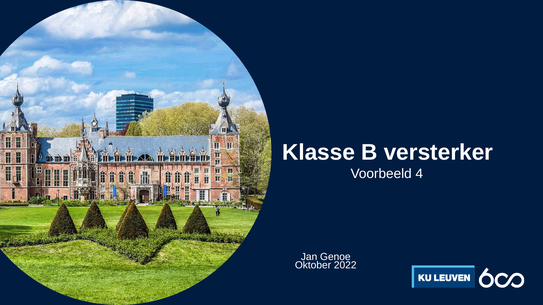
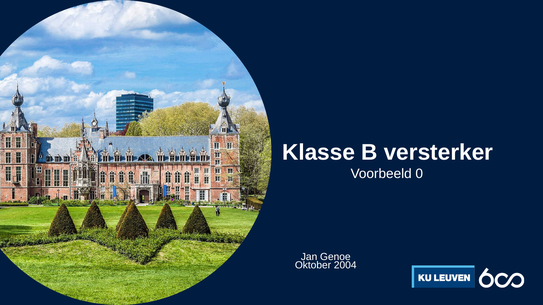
4: 4 -> 0
2022: 2022 -> 2004
